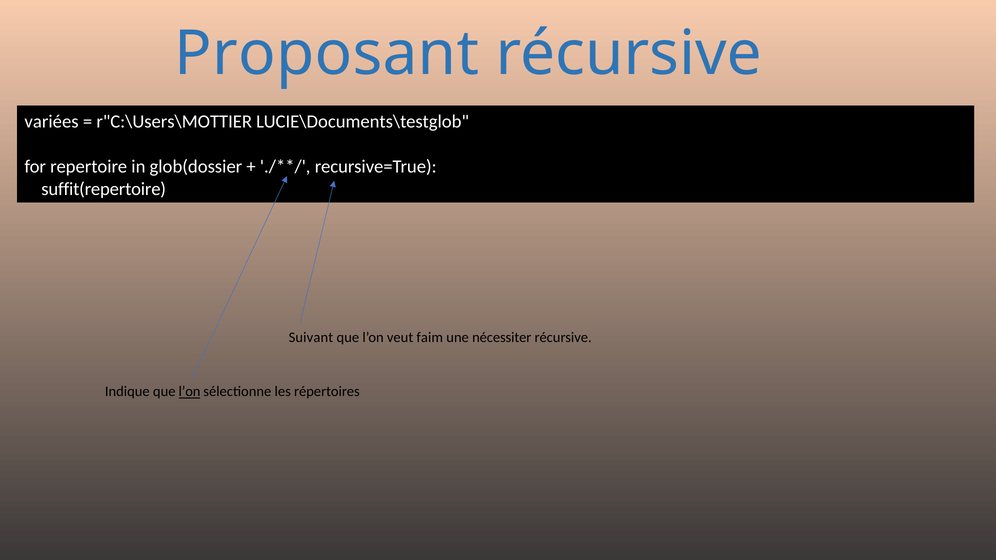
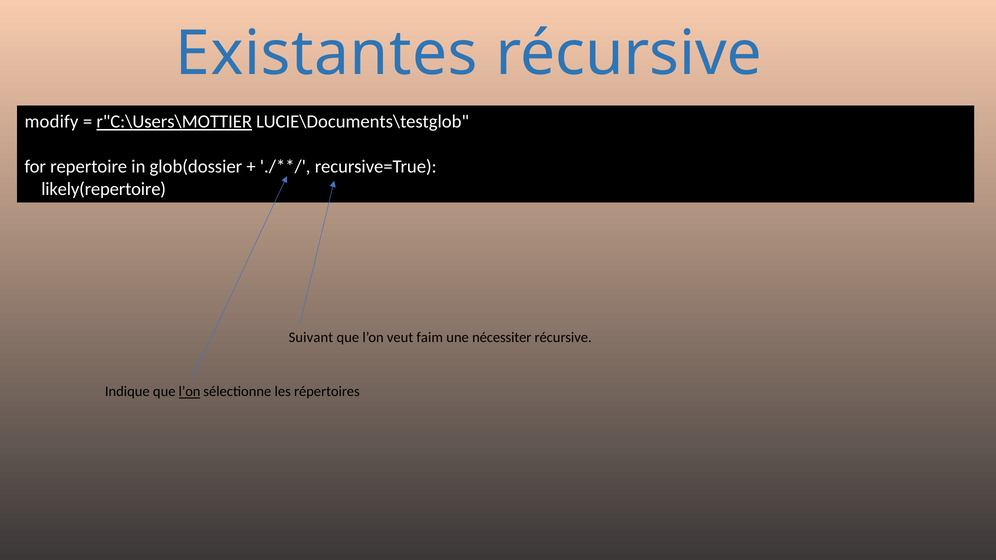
Proposant: Proposant -> Existantes
variées: variées -> modify
r"C:\Users\MOTTIER underline: none -> present
suffit(repertoire: suffit(repertoire -> likely(repertoire
